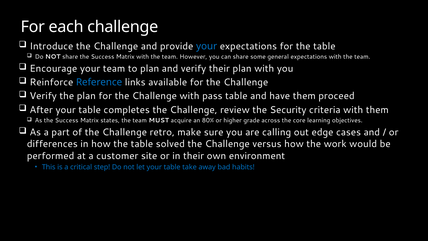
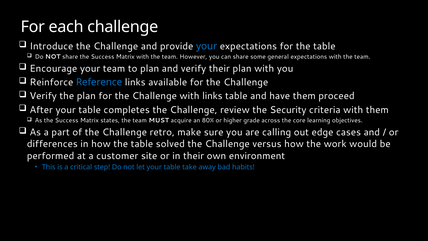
with pass: pass -> links
